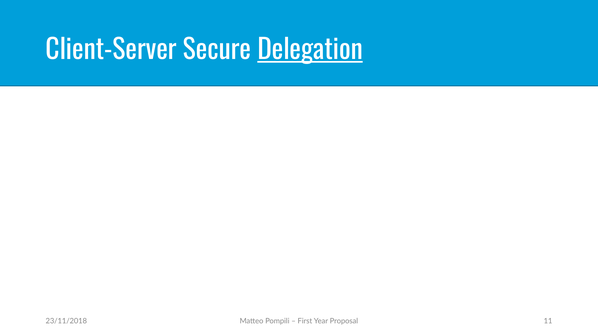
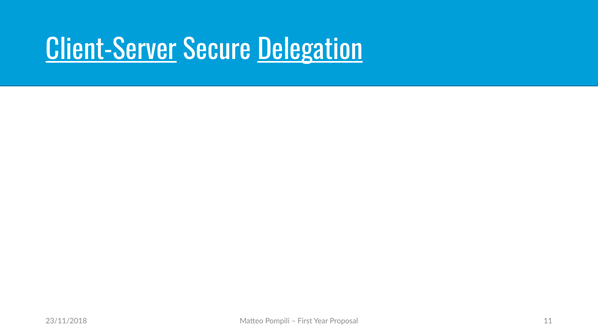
Client-Server underline: none -> present
